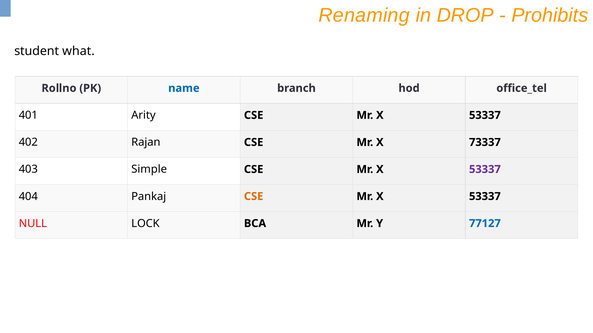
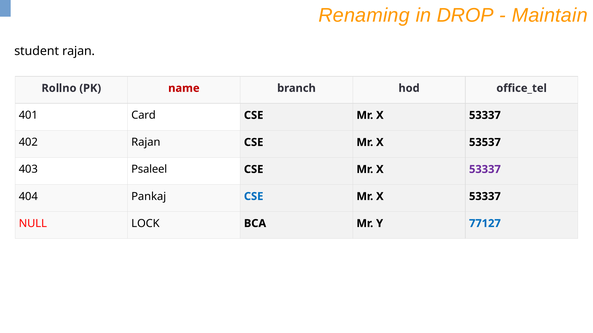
Prohibits: Prohibits -> Maintain
student what: what -> rajan
name colour: blue -> red
Arity: Arity -> Card
73337: 73337 -> 53537
Simple: Simple -> Psaleel
CSE at (254, 197) colour: orange -> blue
